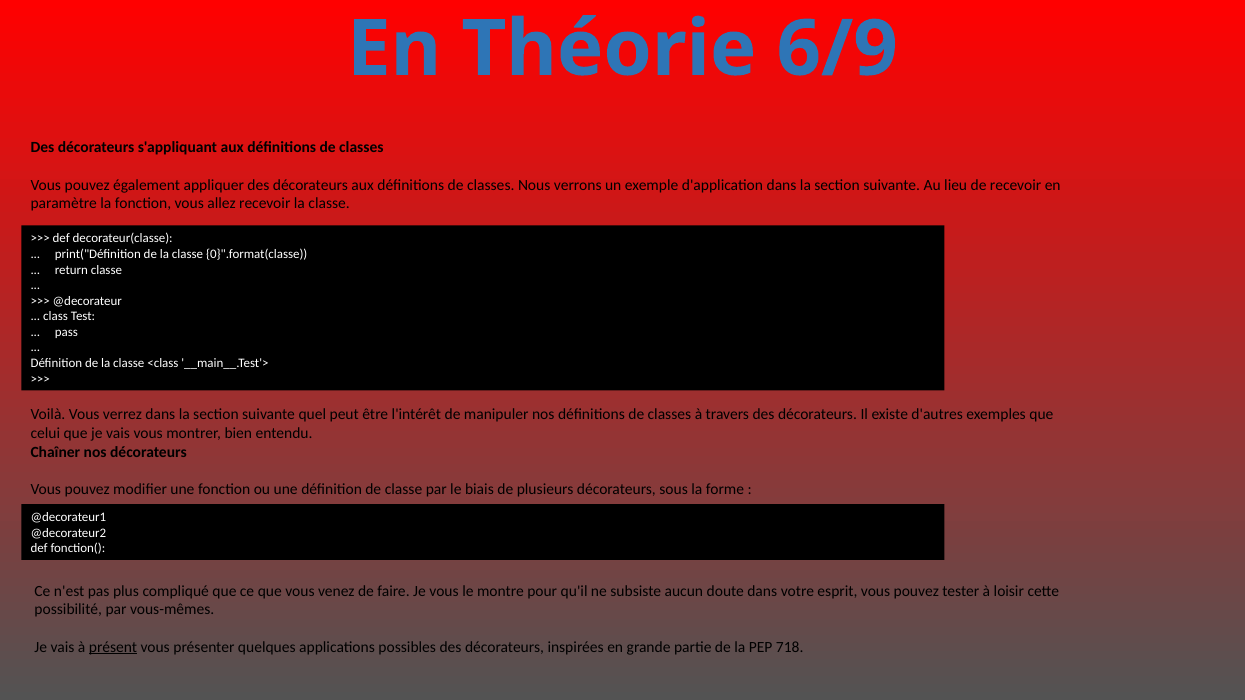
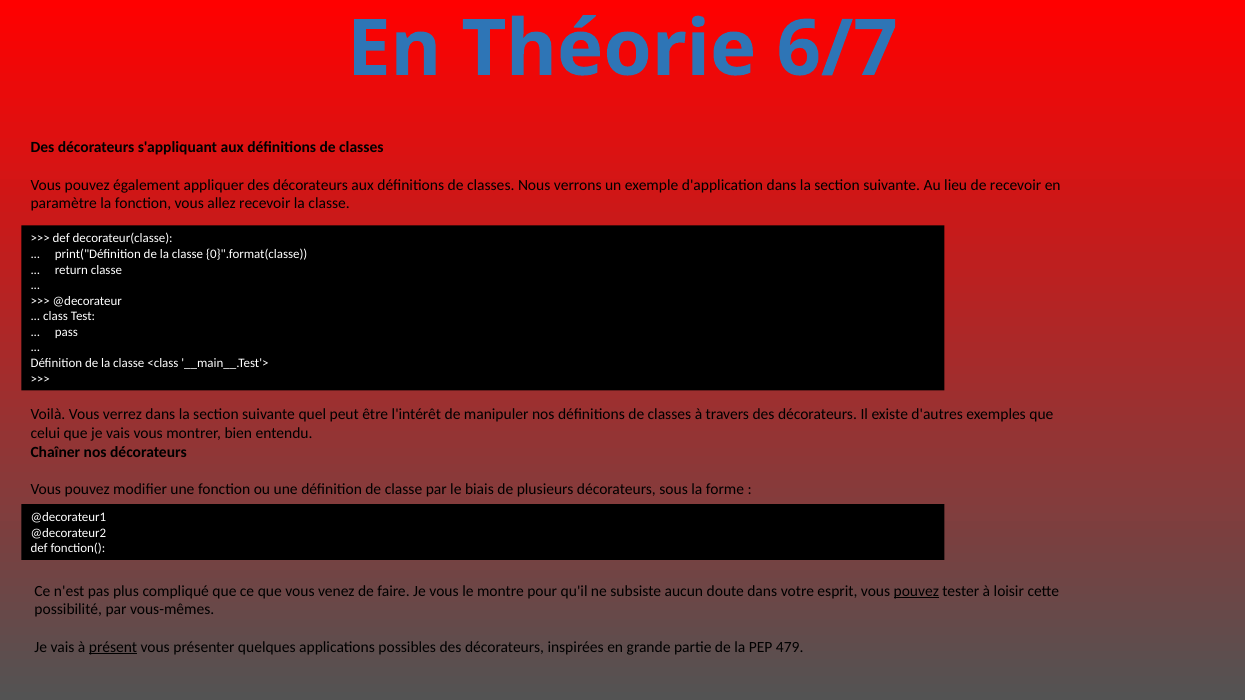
6/9: 6/9 -> 6/7
pouvez at (916, 591) underline: none -> present
718: 718 -> 479
